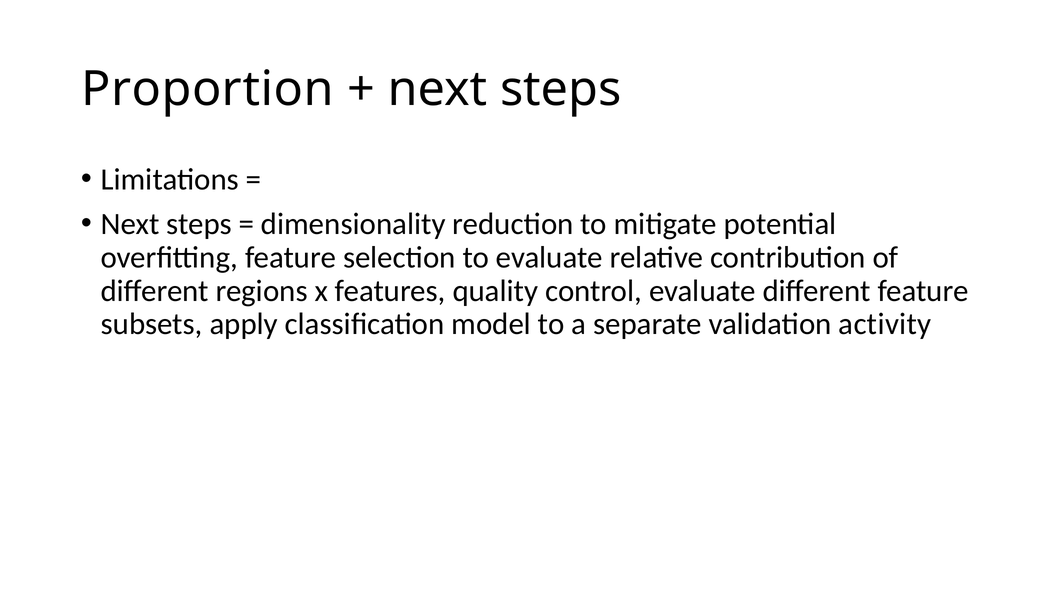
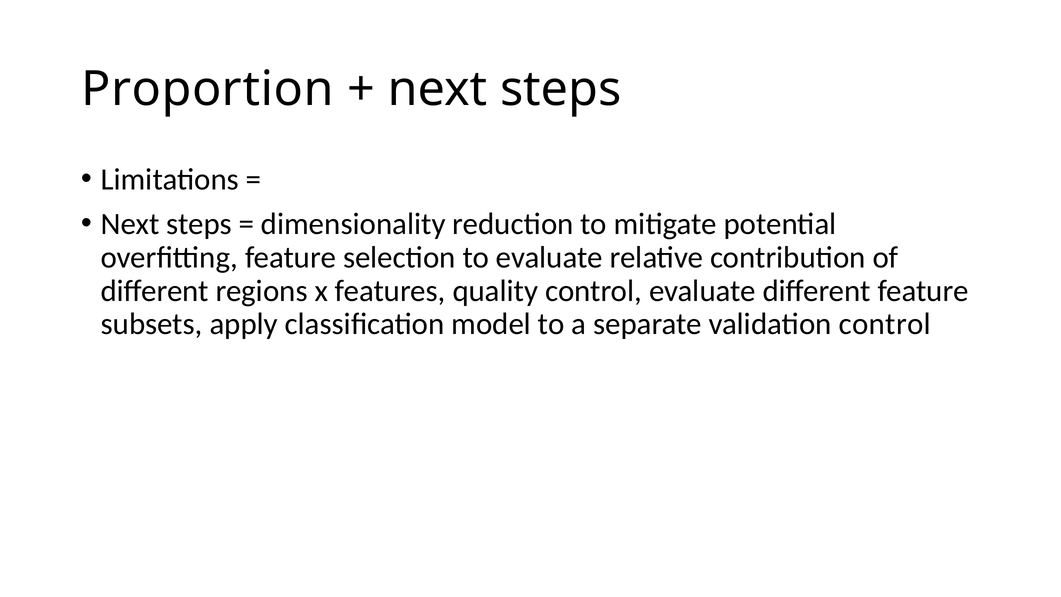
validation activity: activity -> control
